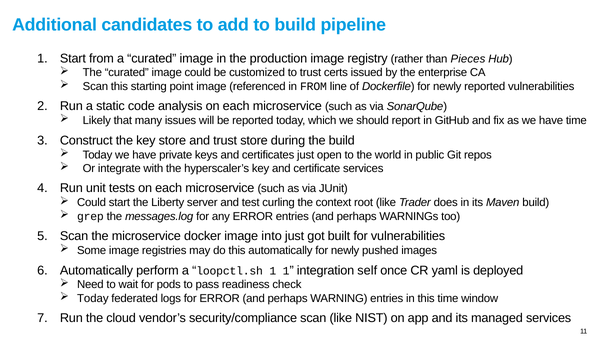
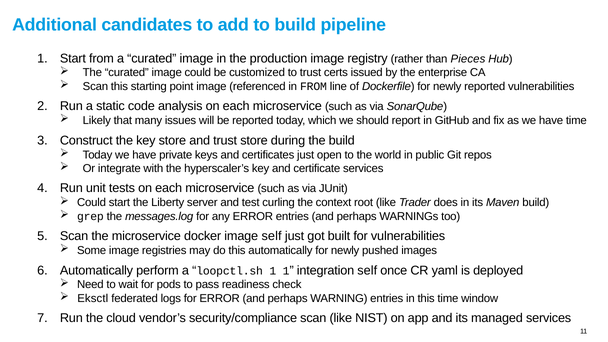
image into: into -> self
Today at (93, 298): Today -> Eksctl
